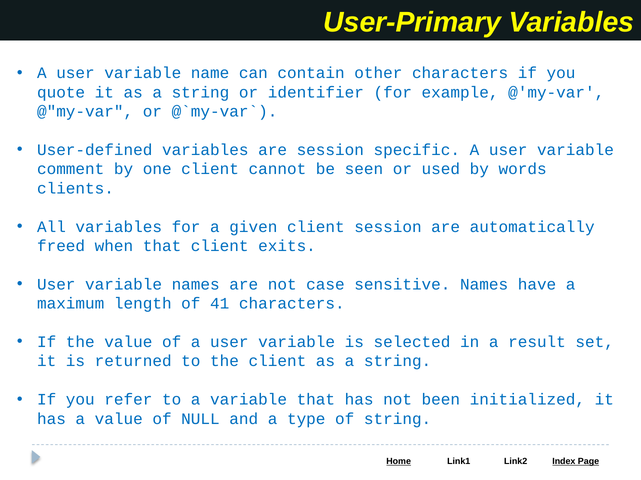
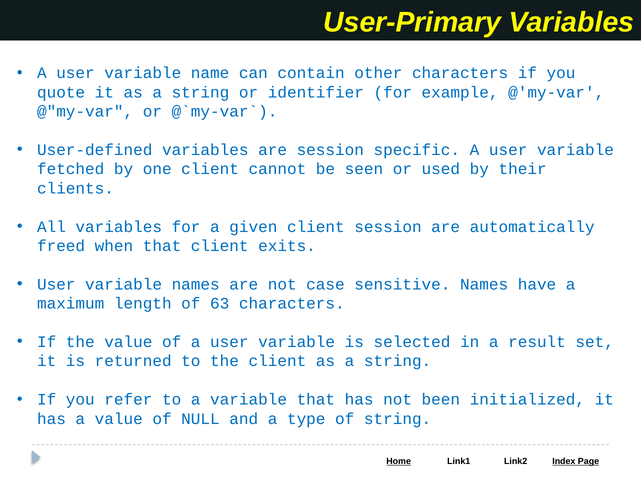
comment: comment -> fetched
words: words -> their
41: 41 -> 63
